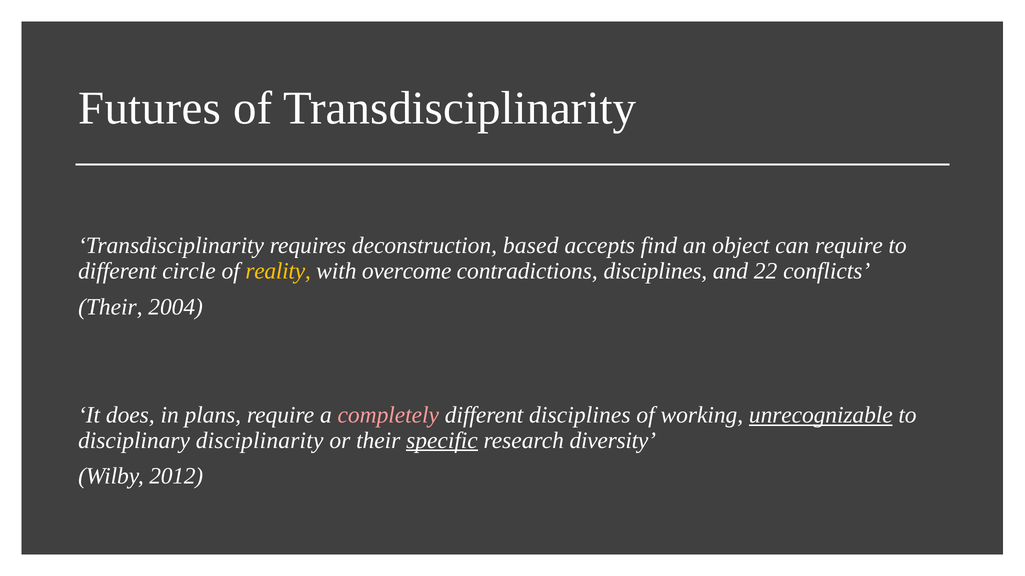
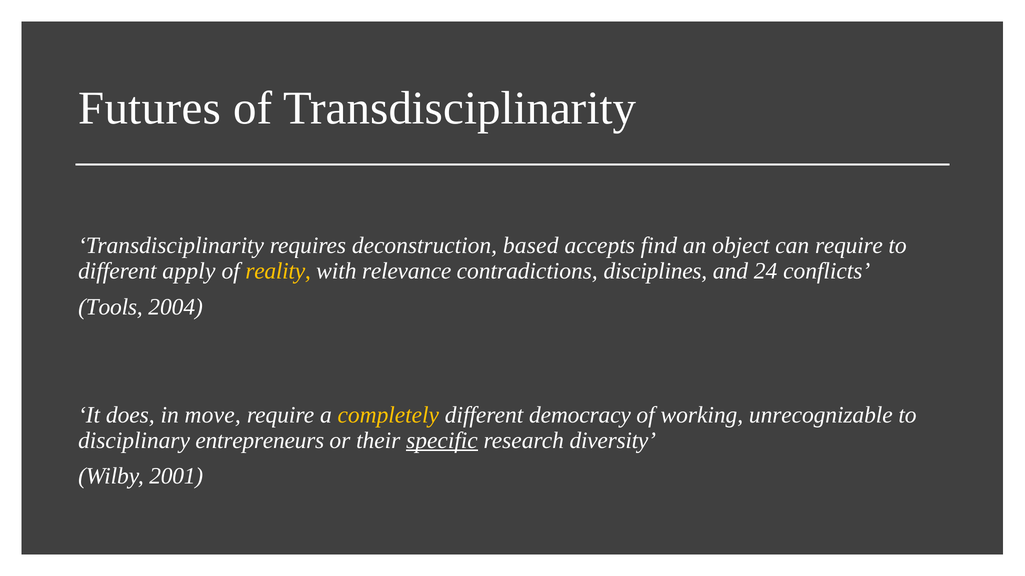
circle: circle -> apply
overcome: overcome -> relevance
22: 22 -> 24
Their at (110, 307): Their -> Tools
plans: plans -> move
completely colour: pink -> yellow
different disciplines: disciplines -> democracy
unrecognizable underline: present -> none
disciplinarity: disciplinarity -> entrepreneurs
2012: 2012 -> 2001
